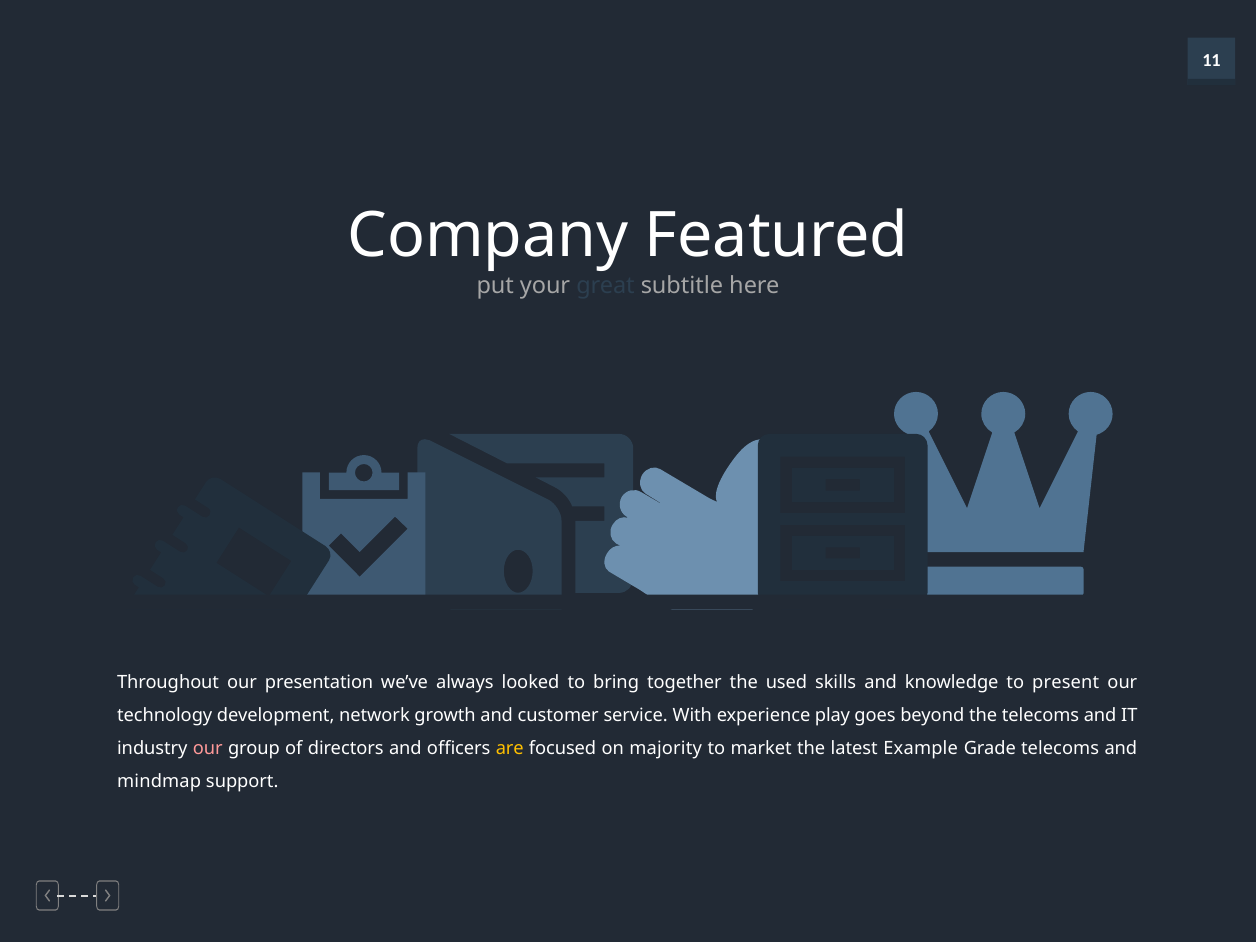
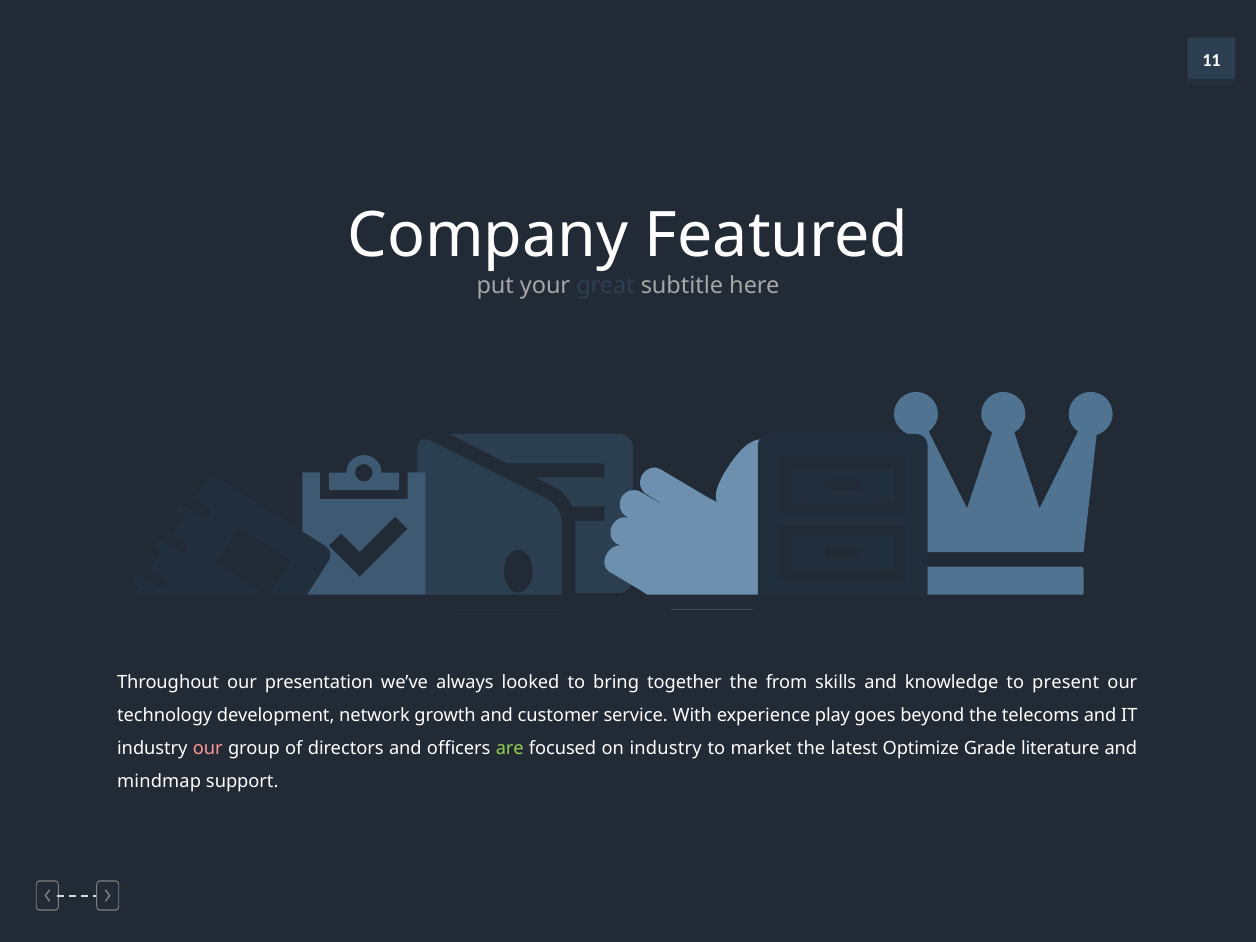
used: used -> from
are colour: yellow -> light green
on majority: majority -> industry
Example: Example -> Optimize
Grade telecoms: telecoms -> literature
